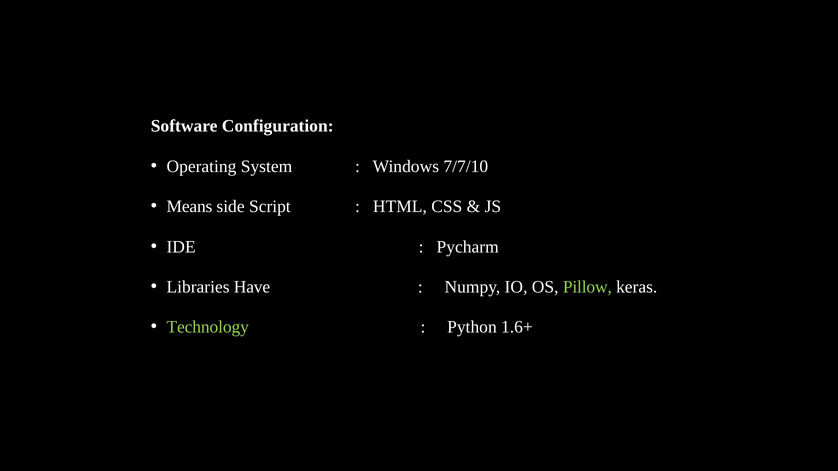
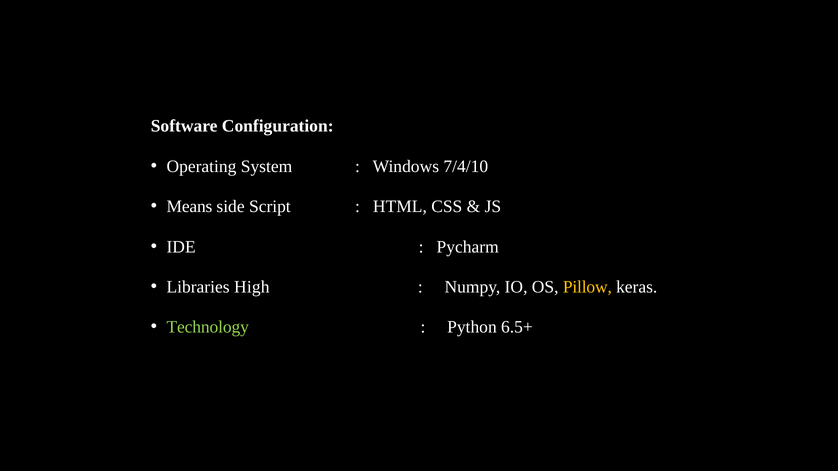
7/7/10: 7/7/10 -> 7/4/10
Have: Have -> High
Pillow colour: light green -> yellow
1.6+: 1.6+ -> 6.5+
